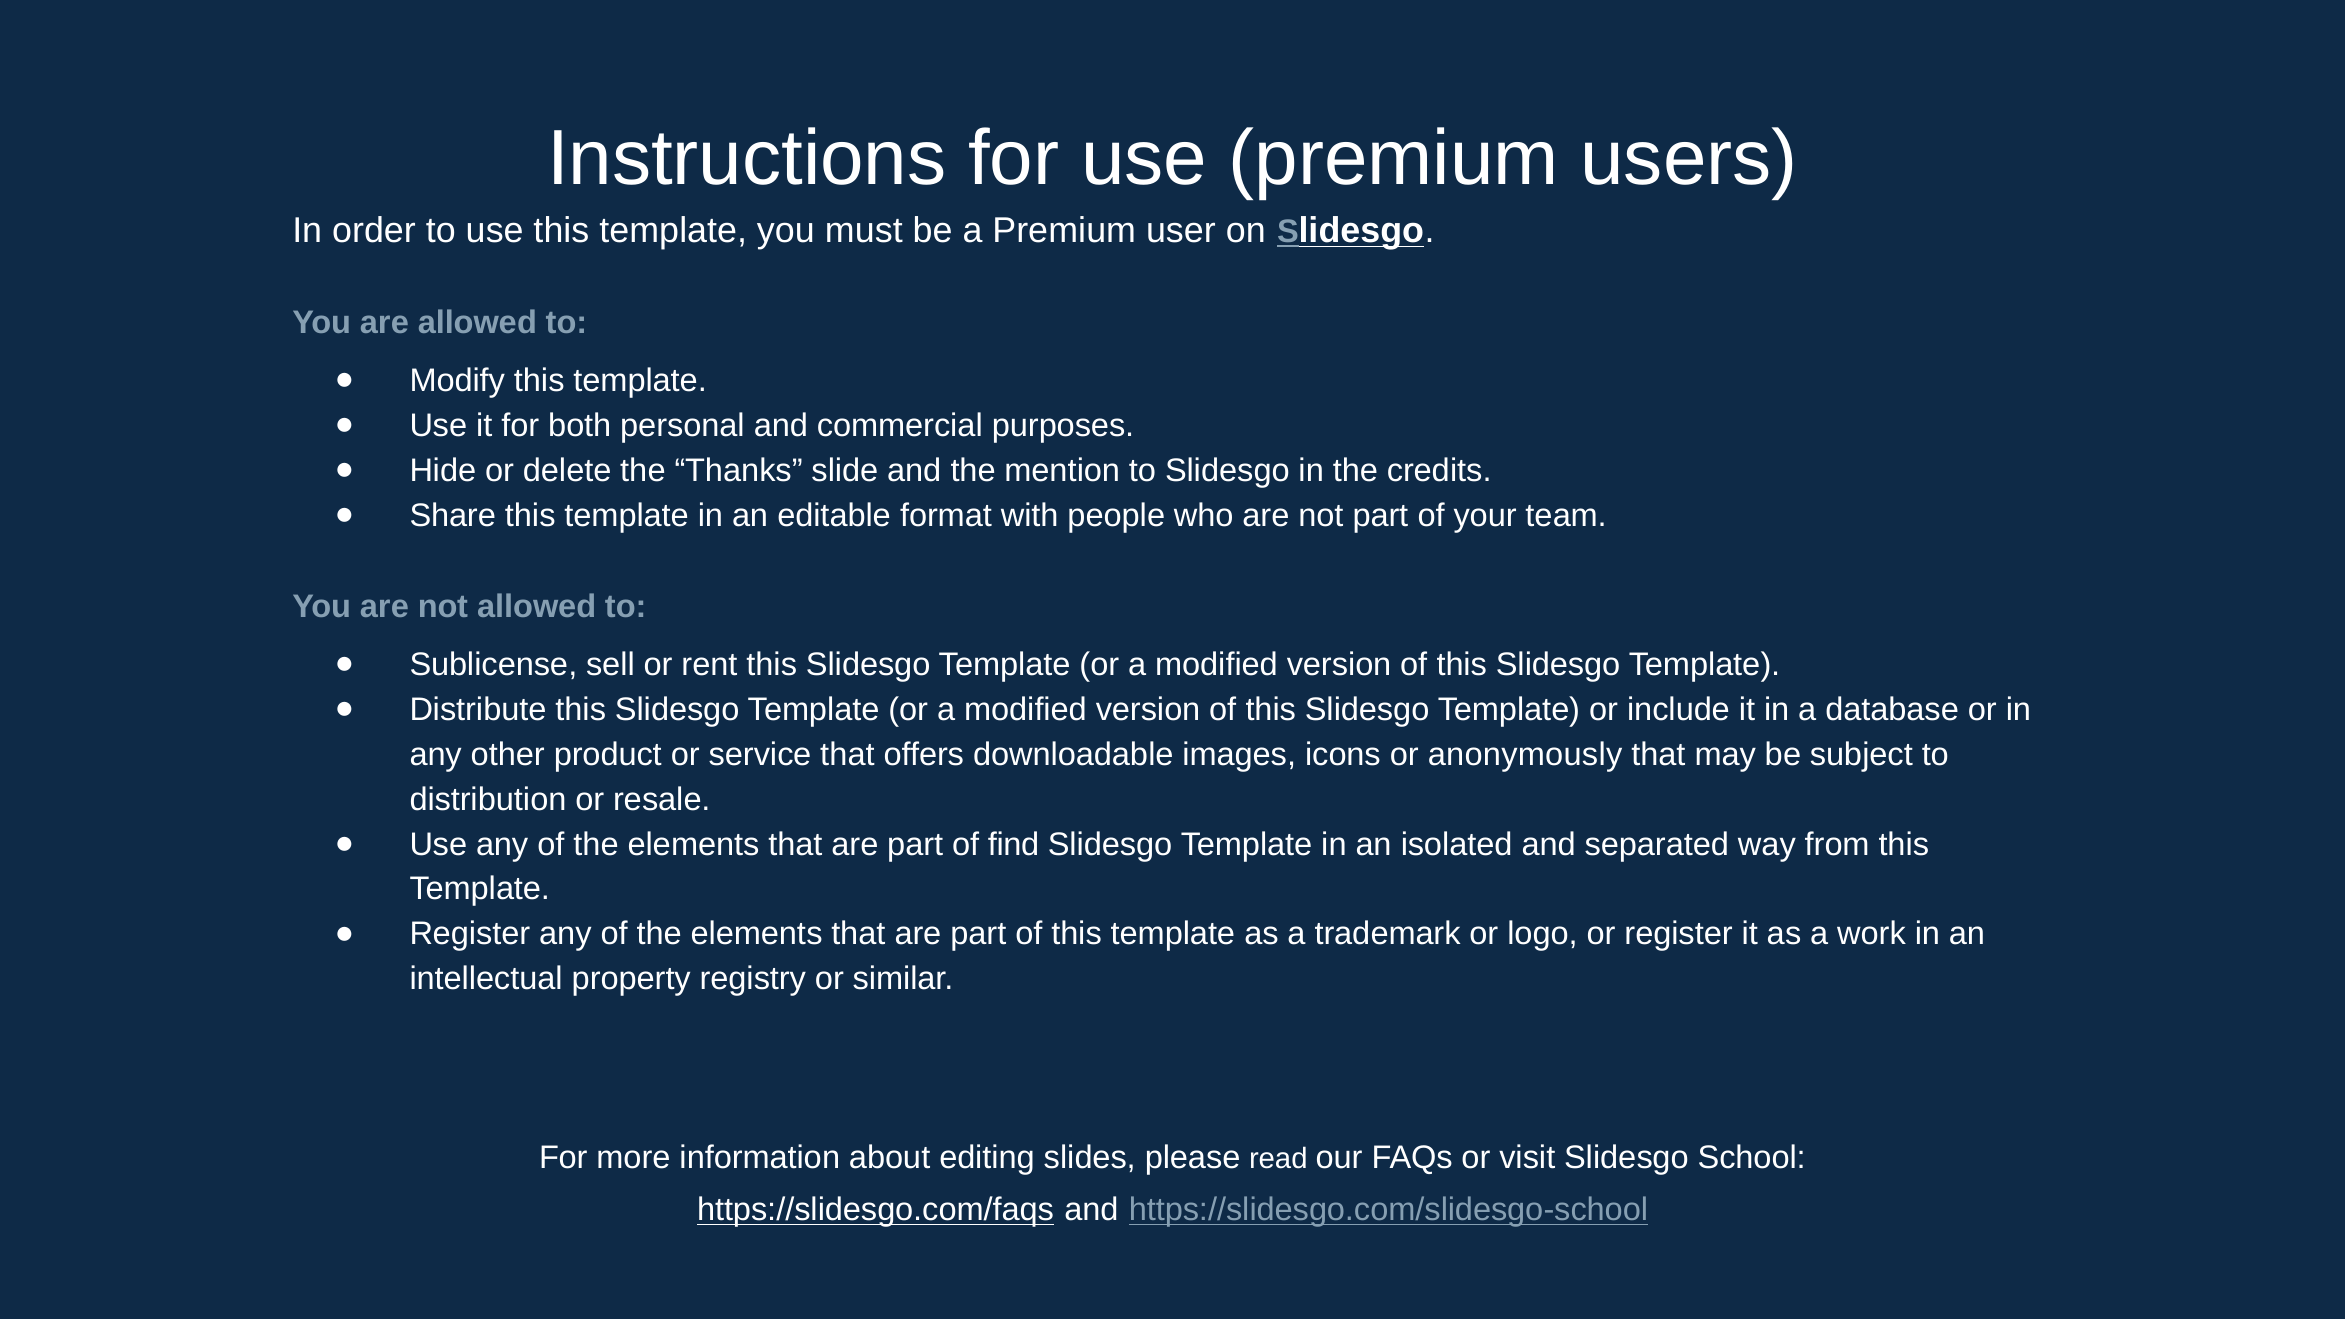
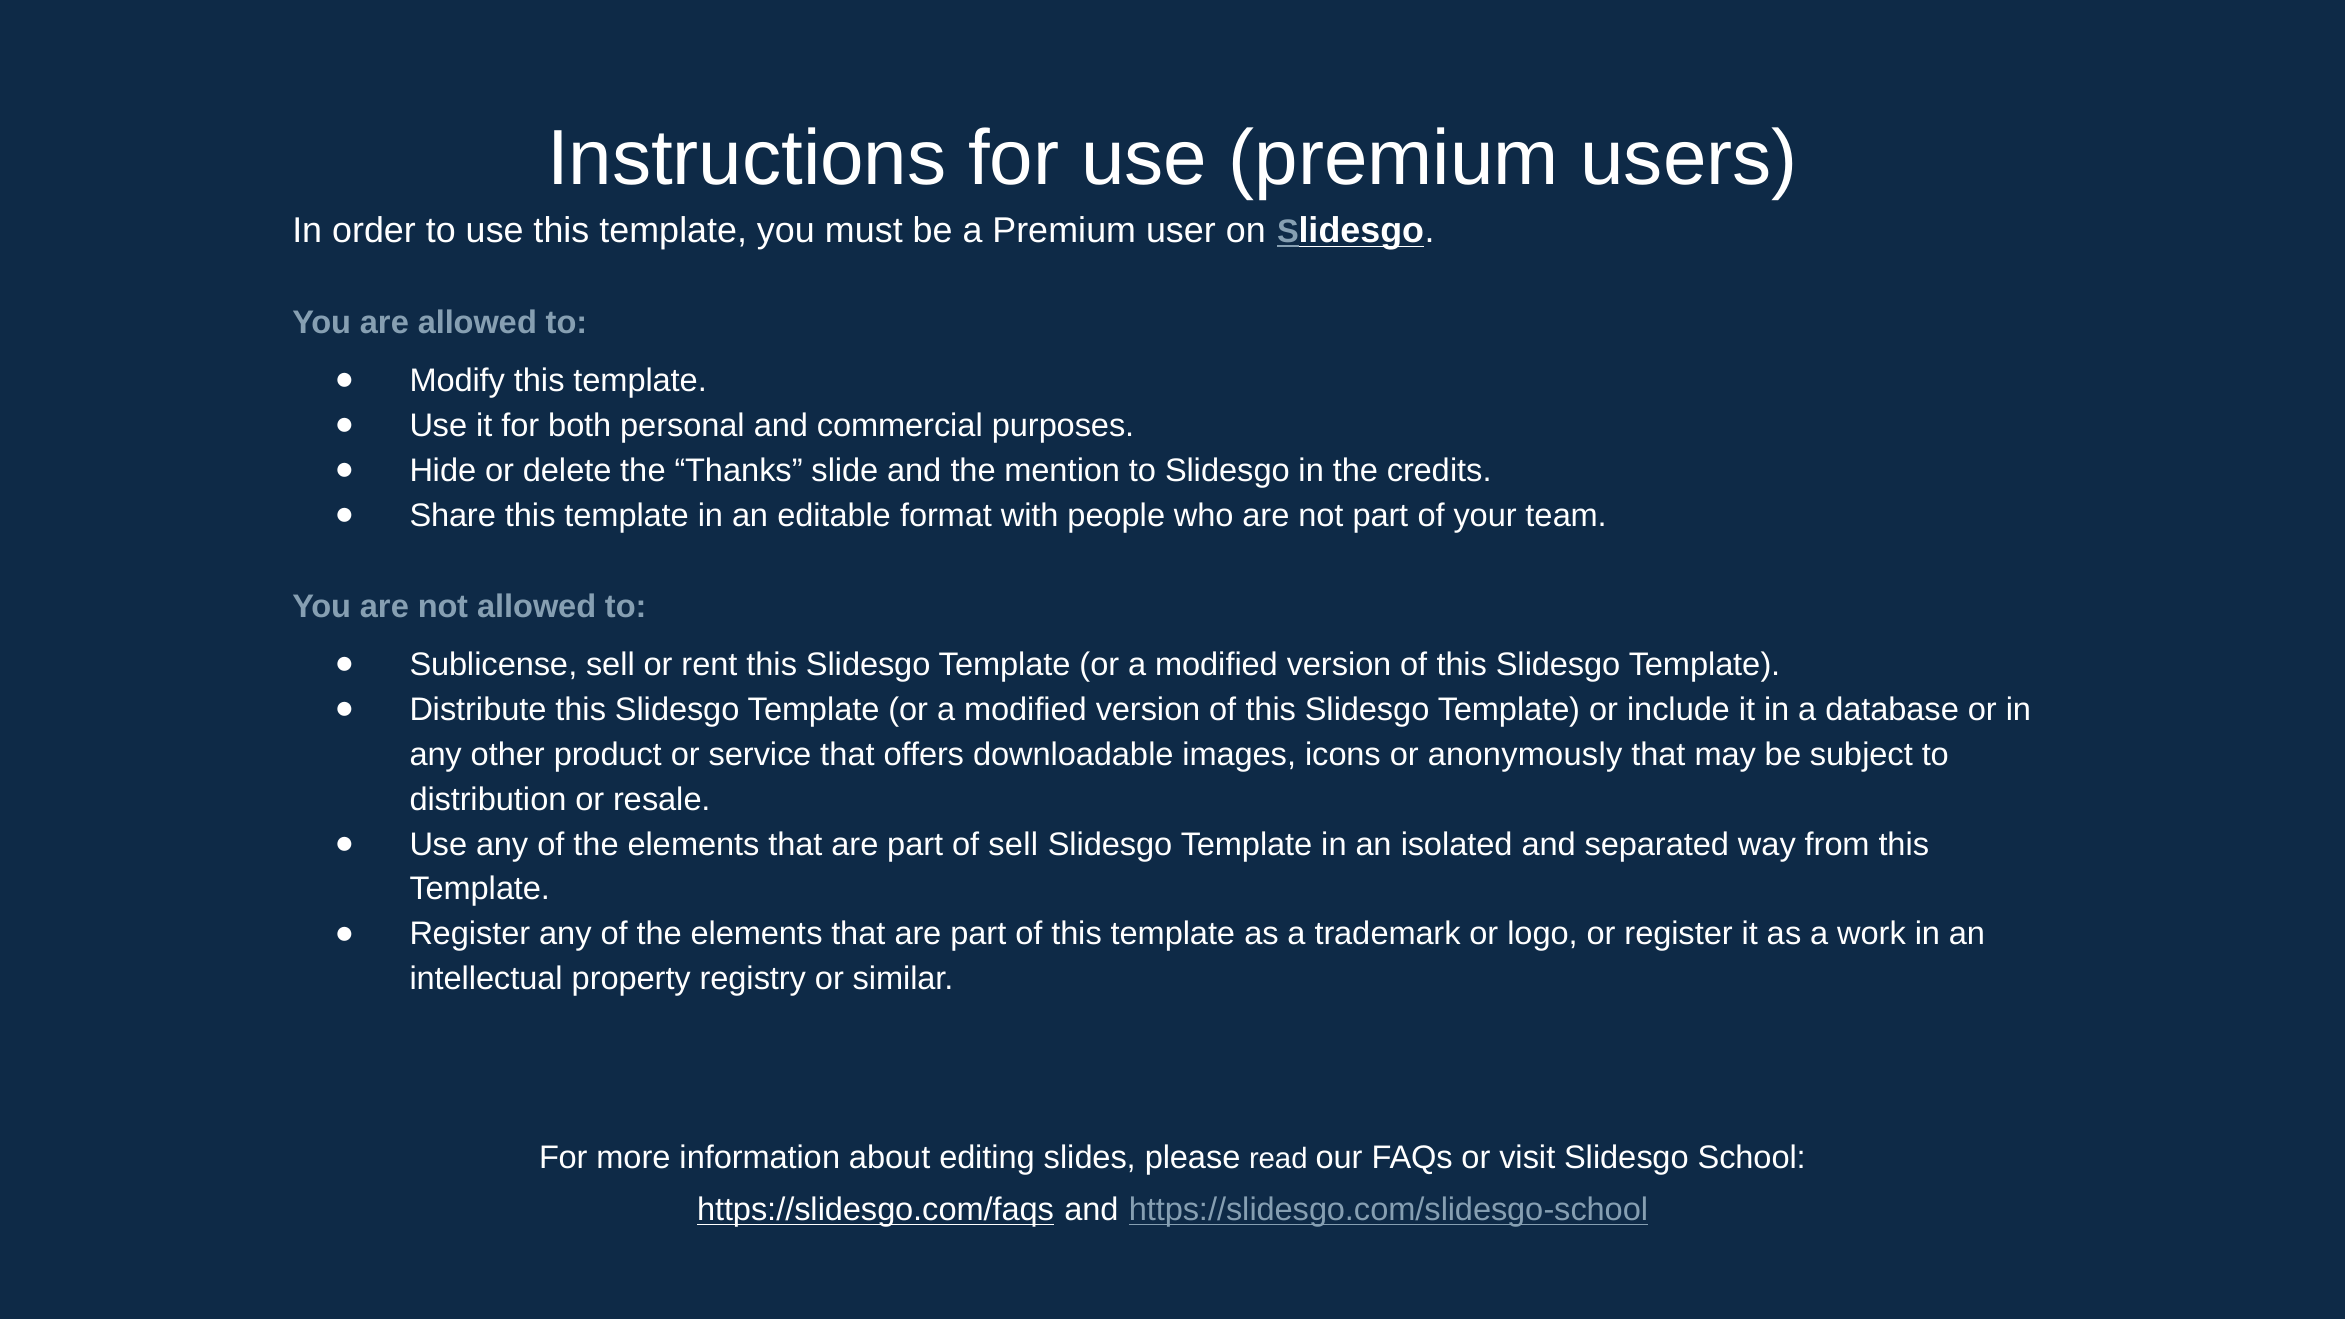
of find: find -> sell
